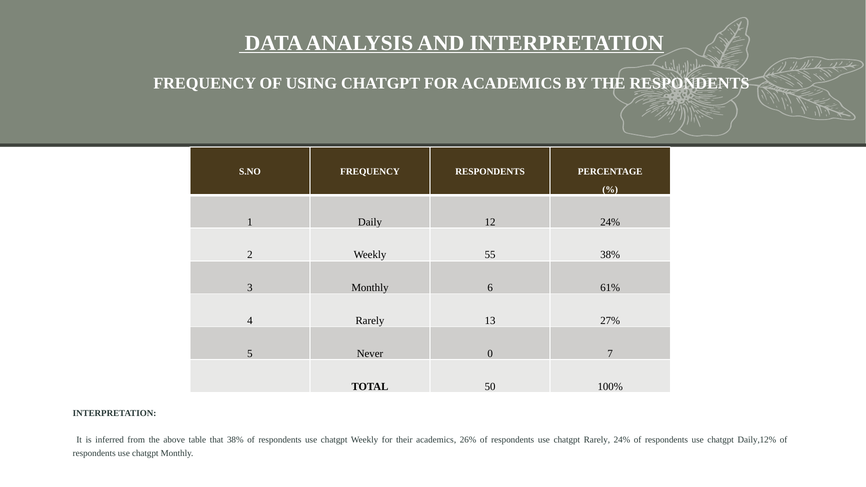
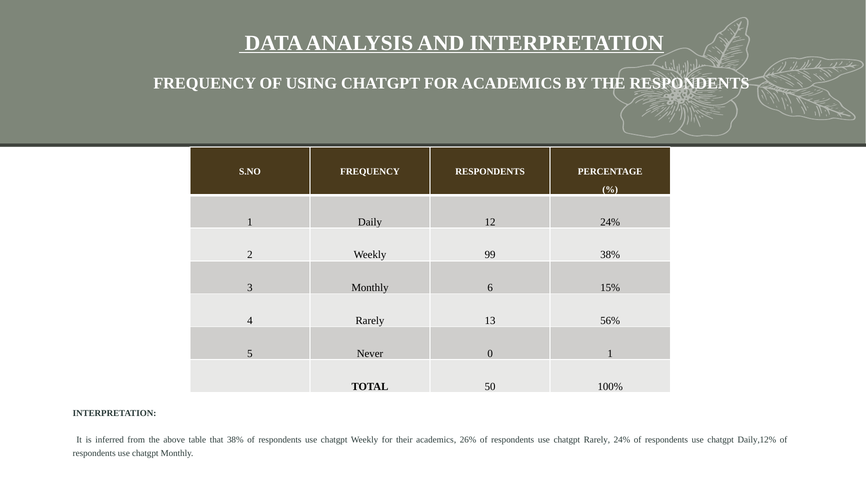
55: 55 -> 99
61%: 61% -> 15%
27%: 27% -> 56%
0 7: 7 -> 1
